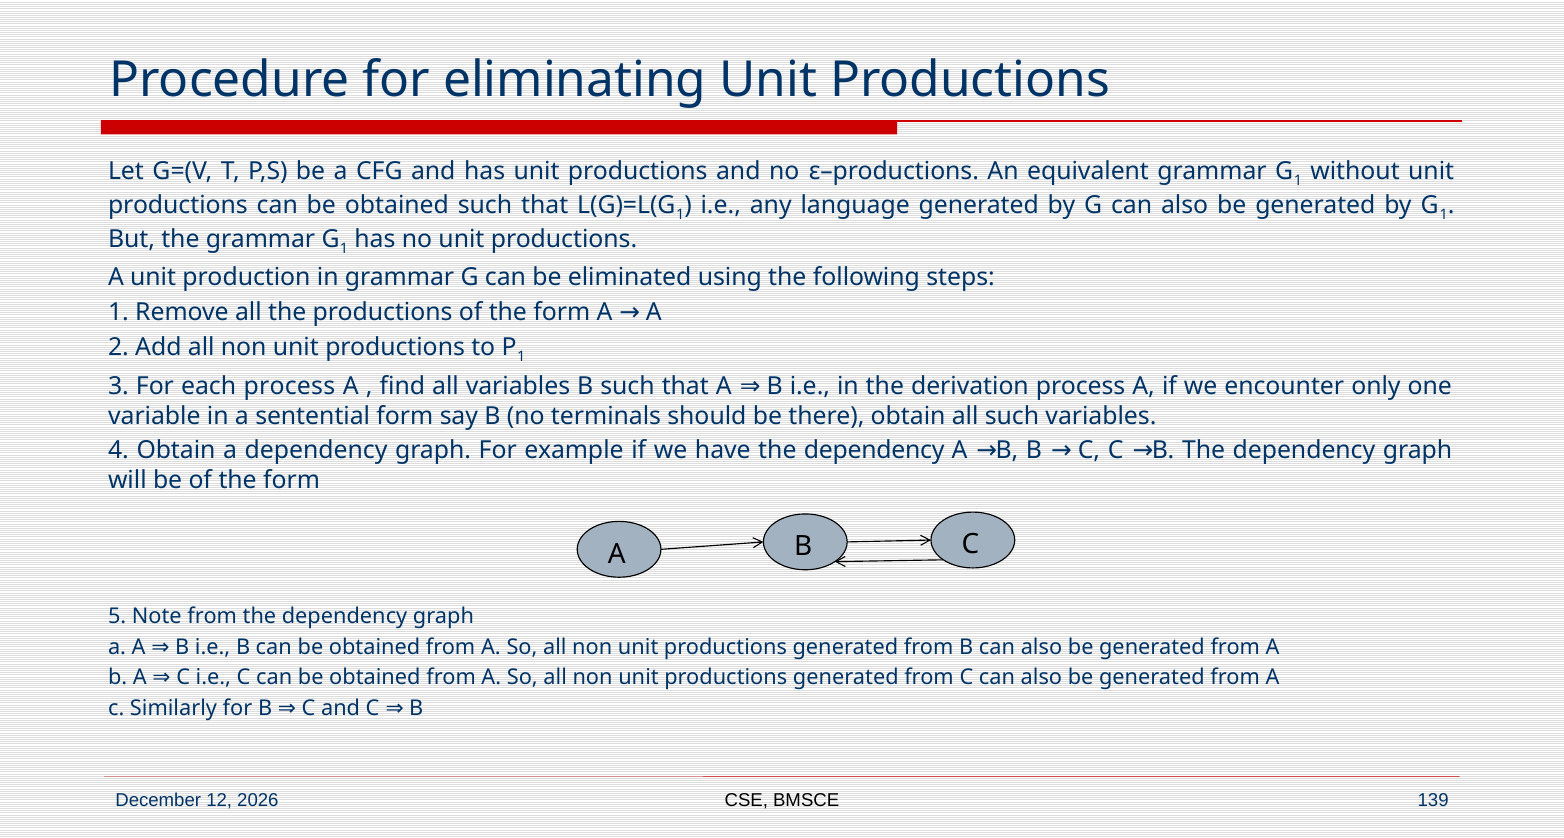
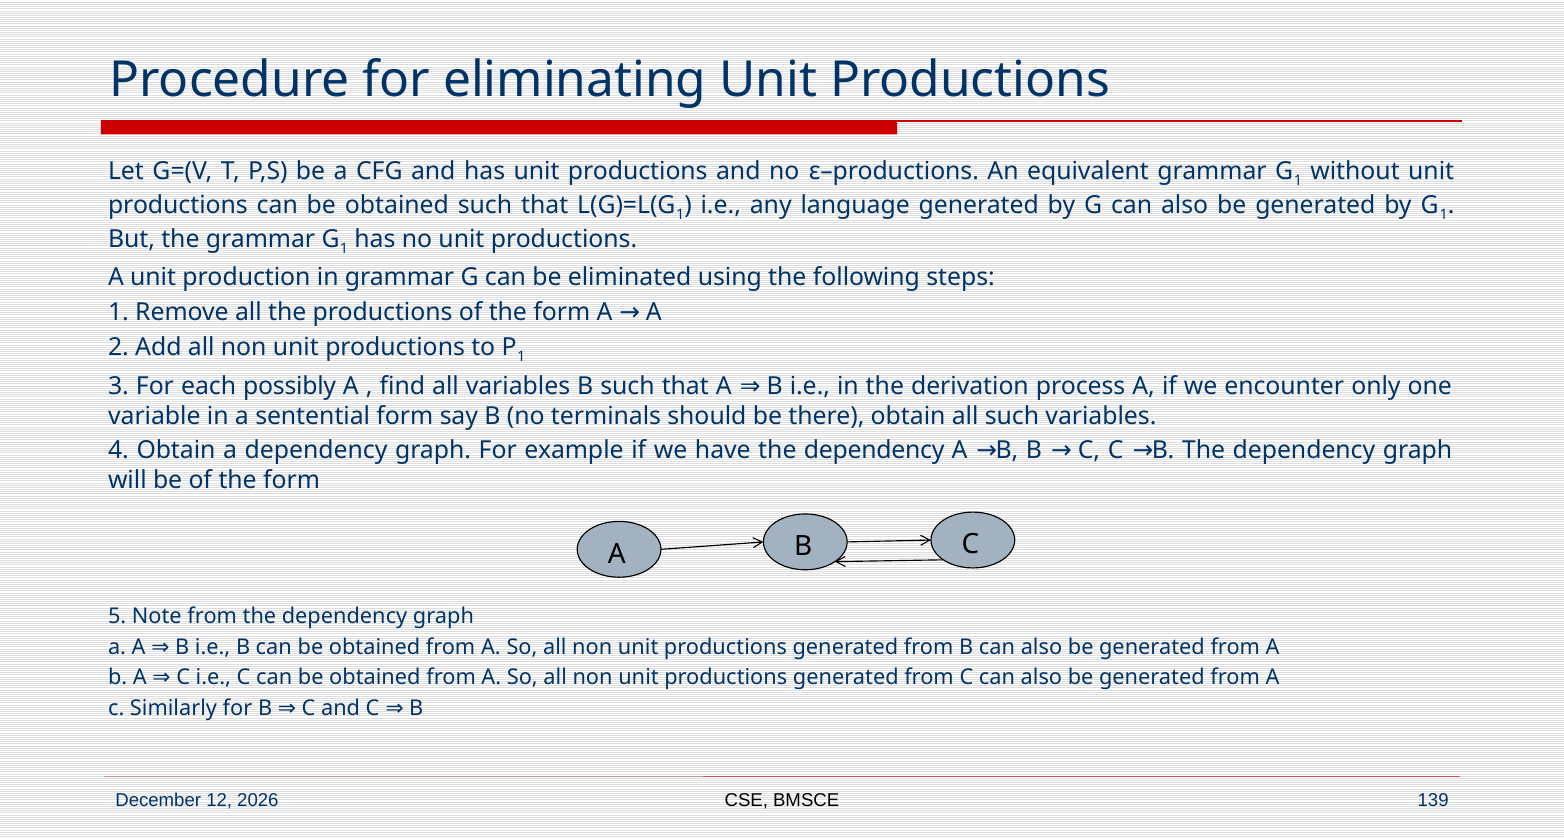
each process: process -> possibly
